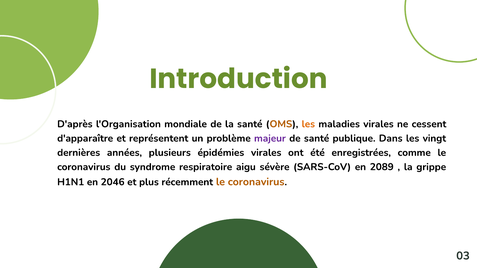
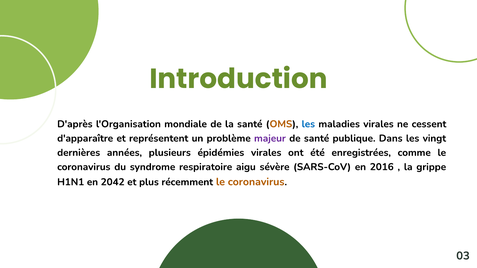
les at (308, 124) colour: orange -> blue
2089: 2089 -> 2016
2046: 2046 -> 2042
